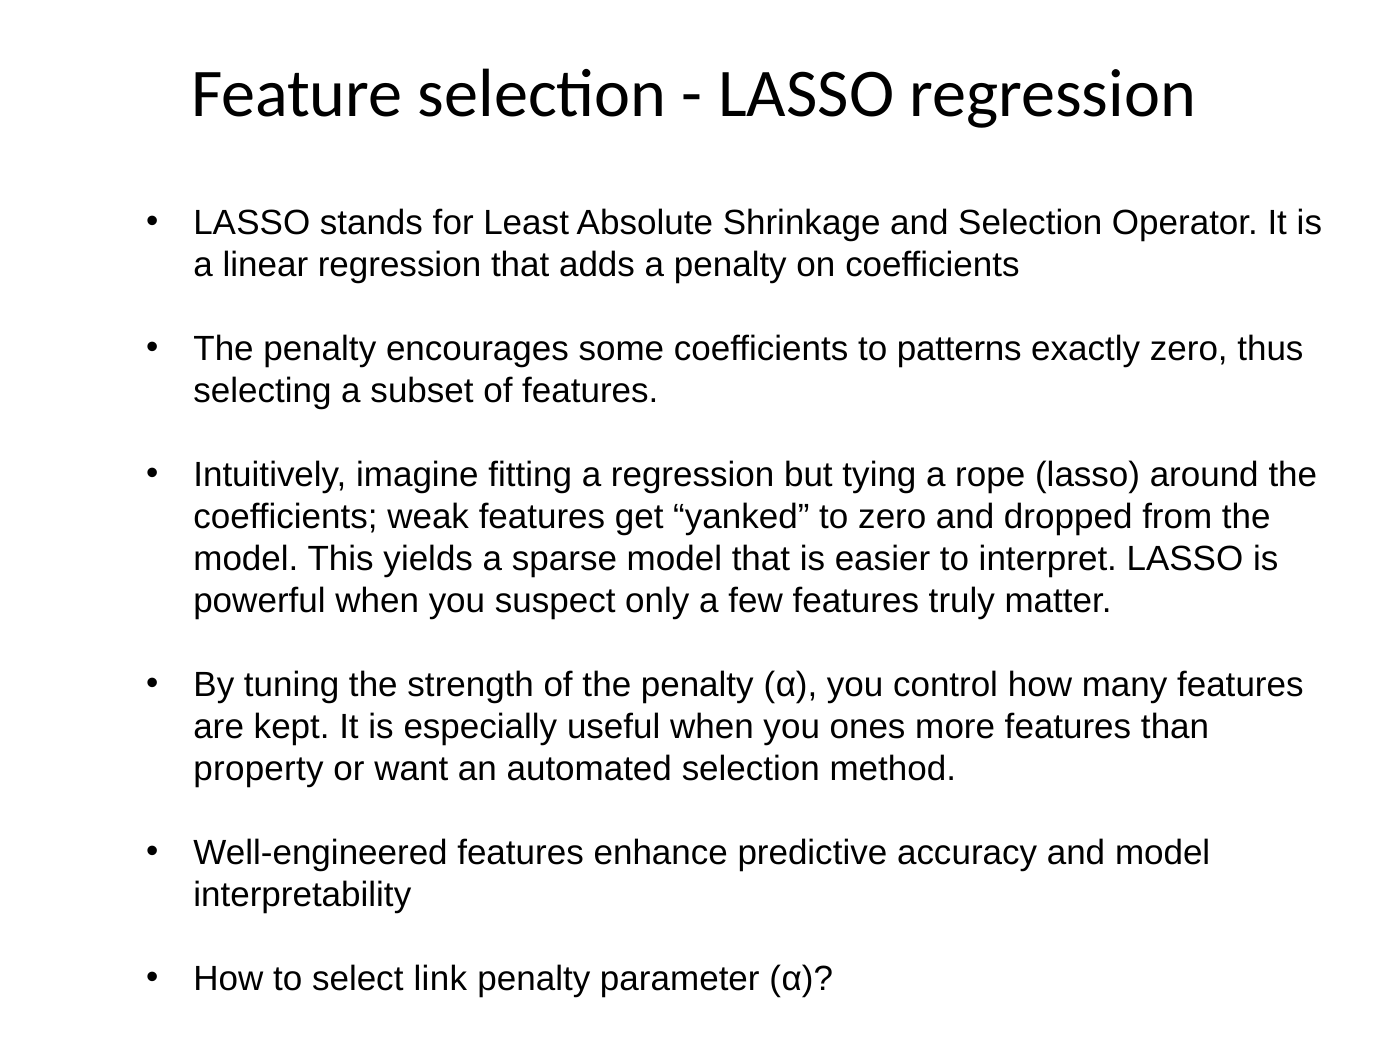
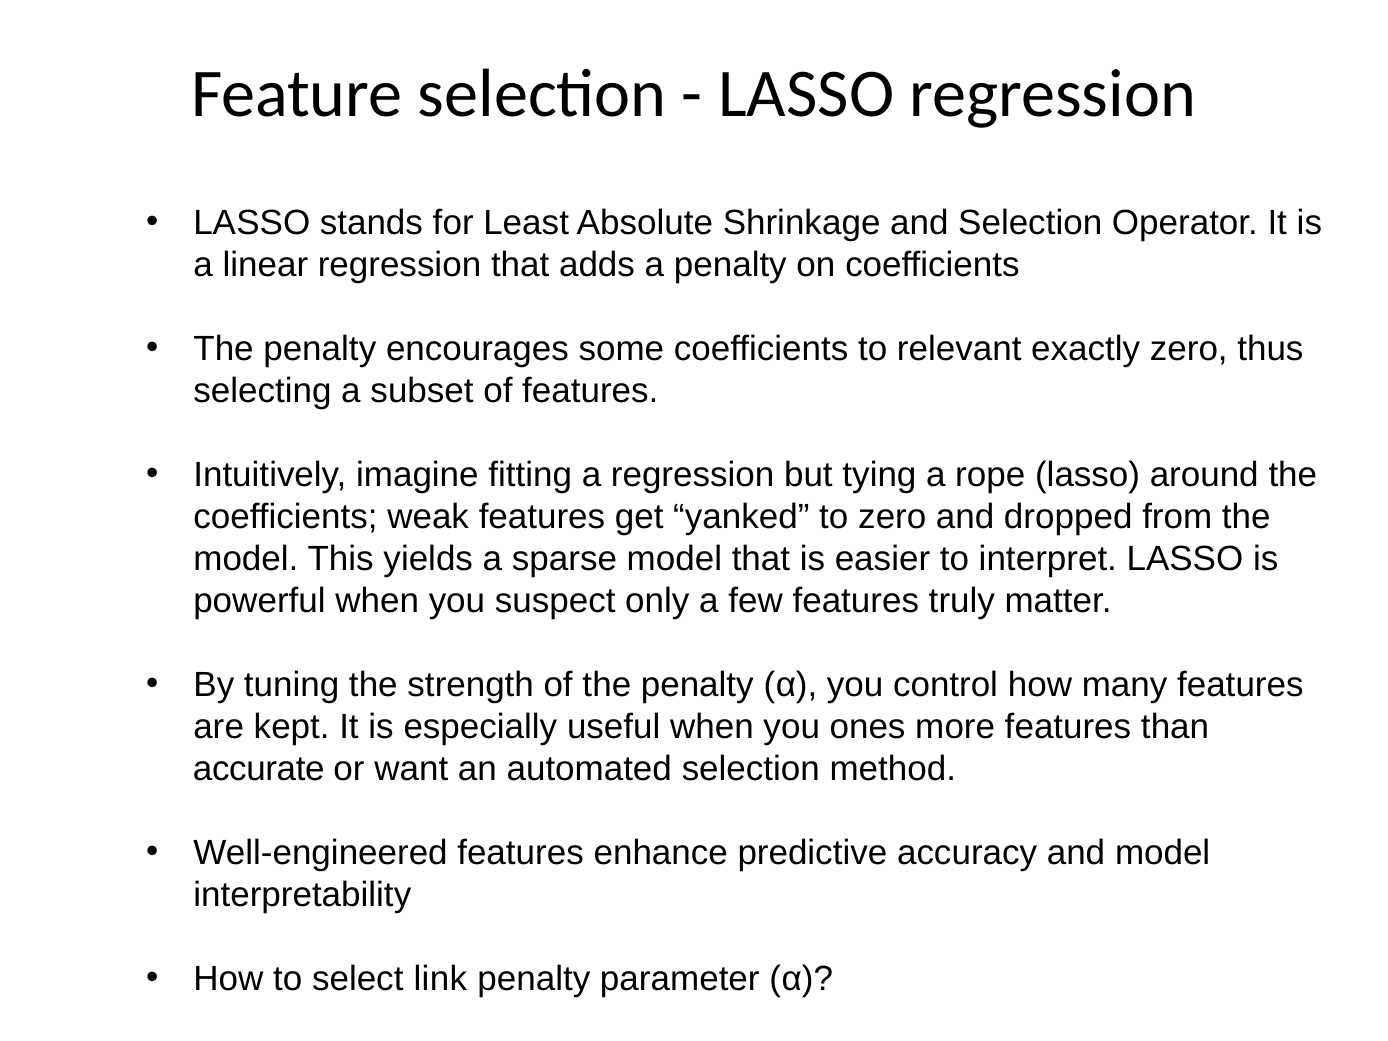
patterns: patterns -> relevant
property: property -> accurate
